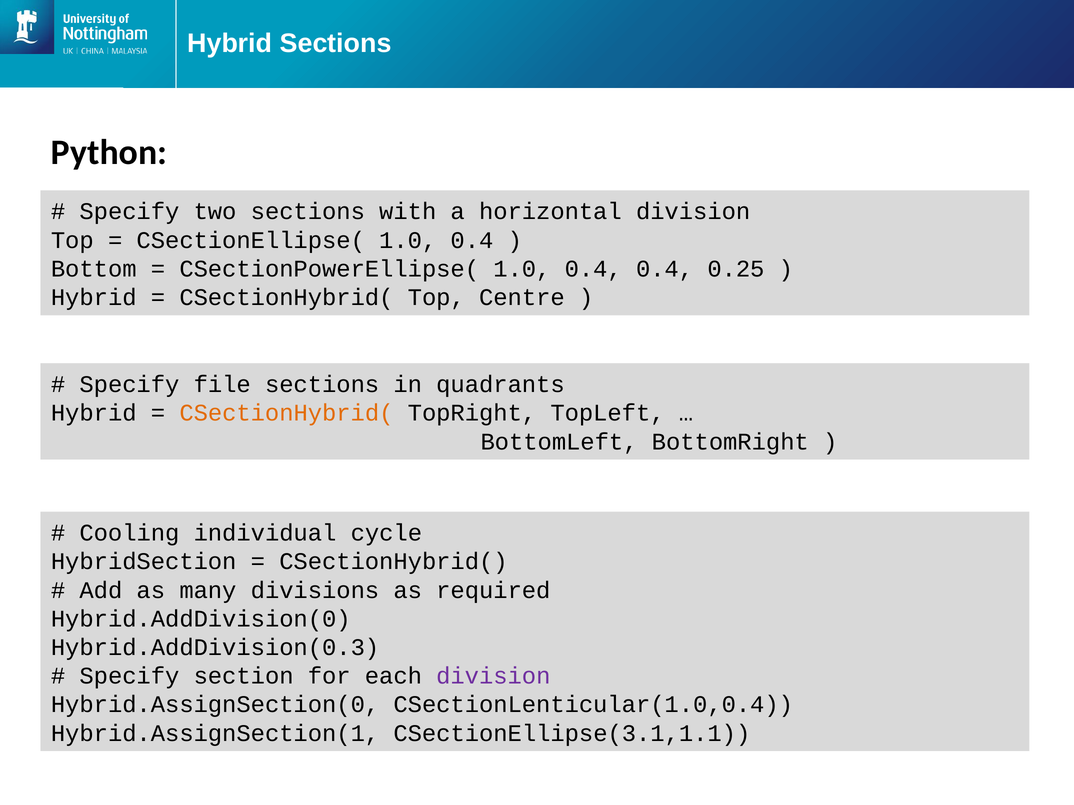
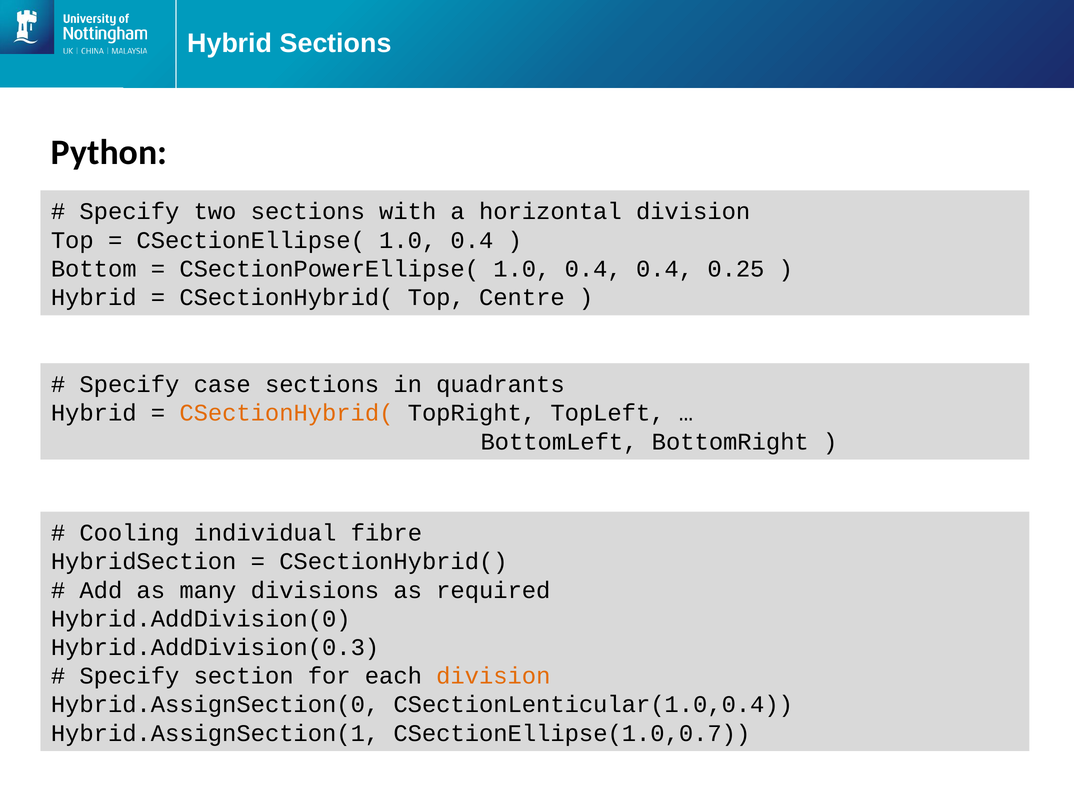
file: file -> case
cycle: cycle -> fibre
division at (493, 676) colour: purple -> orange
CSectionEllipse(3.1,1.1: CSectionEllipse(3.1,1.1 -> CSectionEllipse(1.0,0.7
